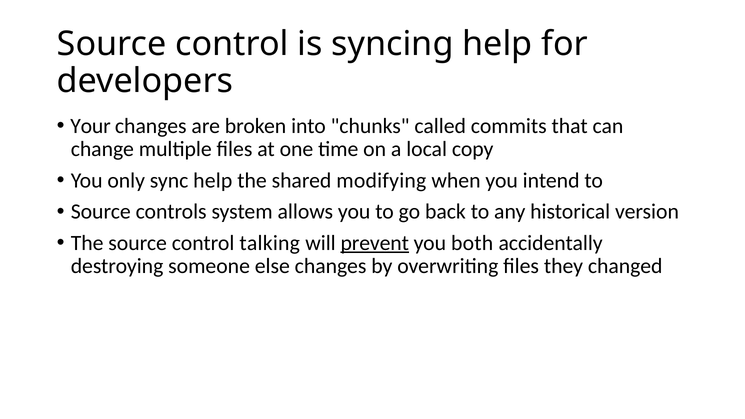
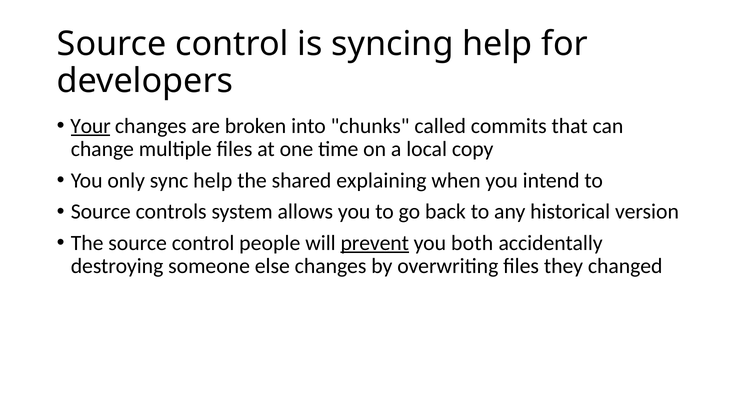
Your underline: none -> present
modifying: modifying -> explaining
talking: talking -> people
